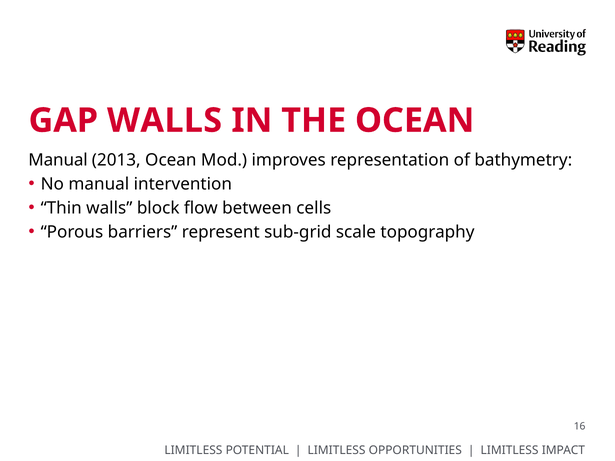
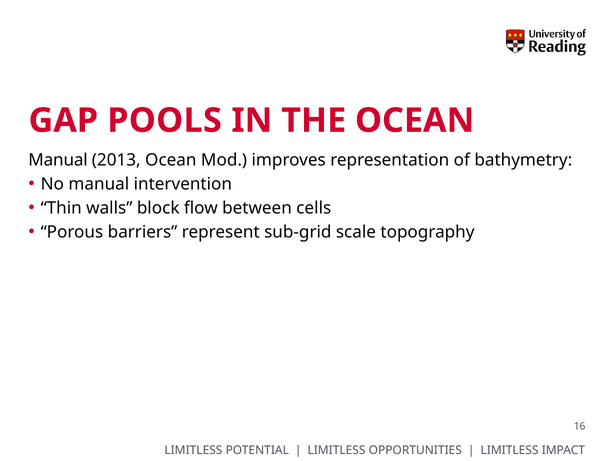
GAP WALLS: WALLS -> POOLS
